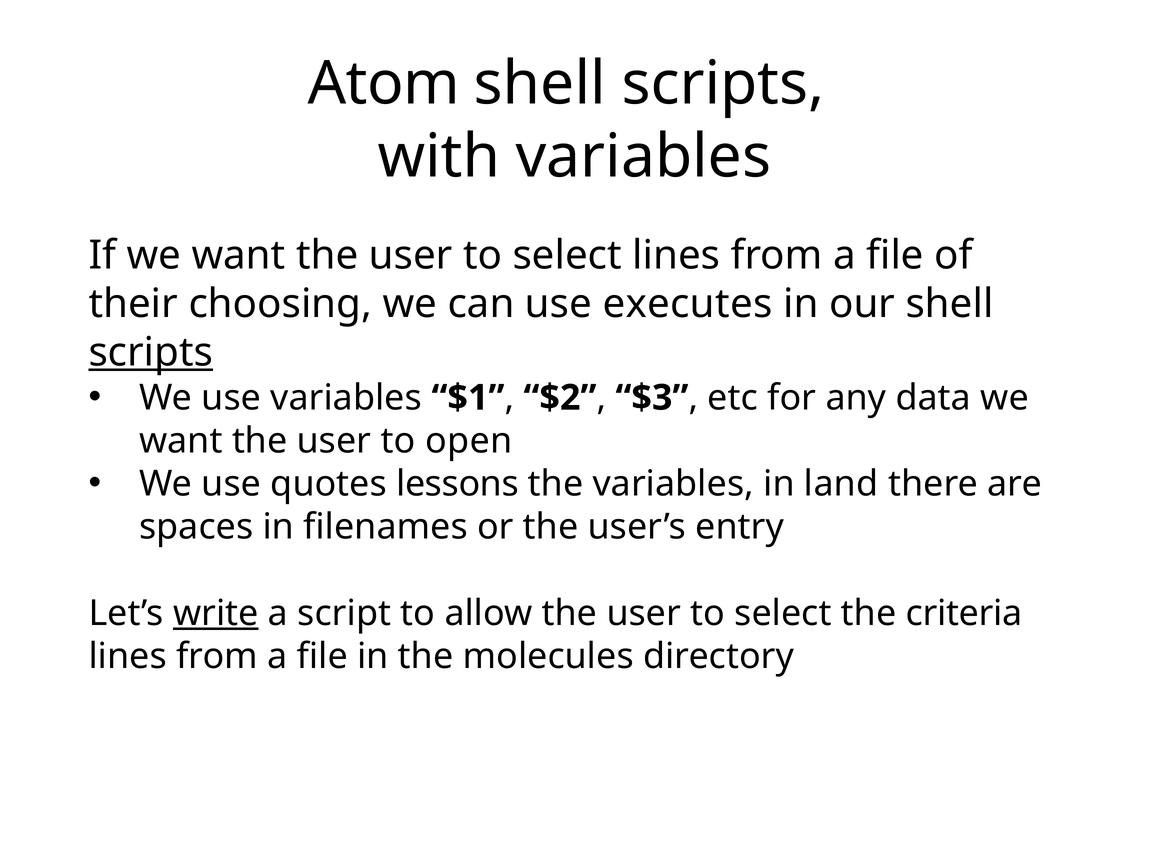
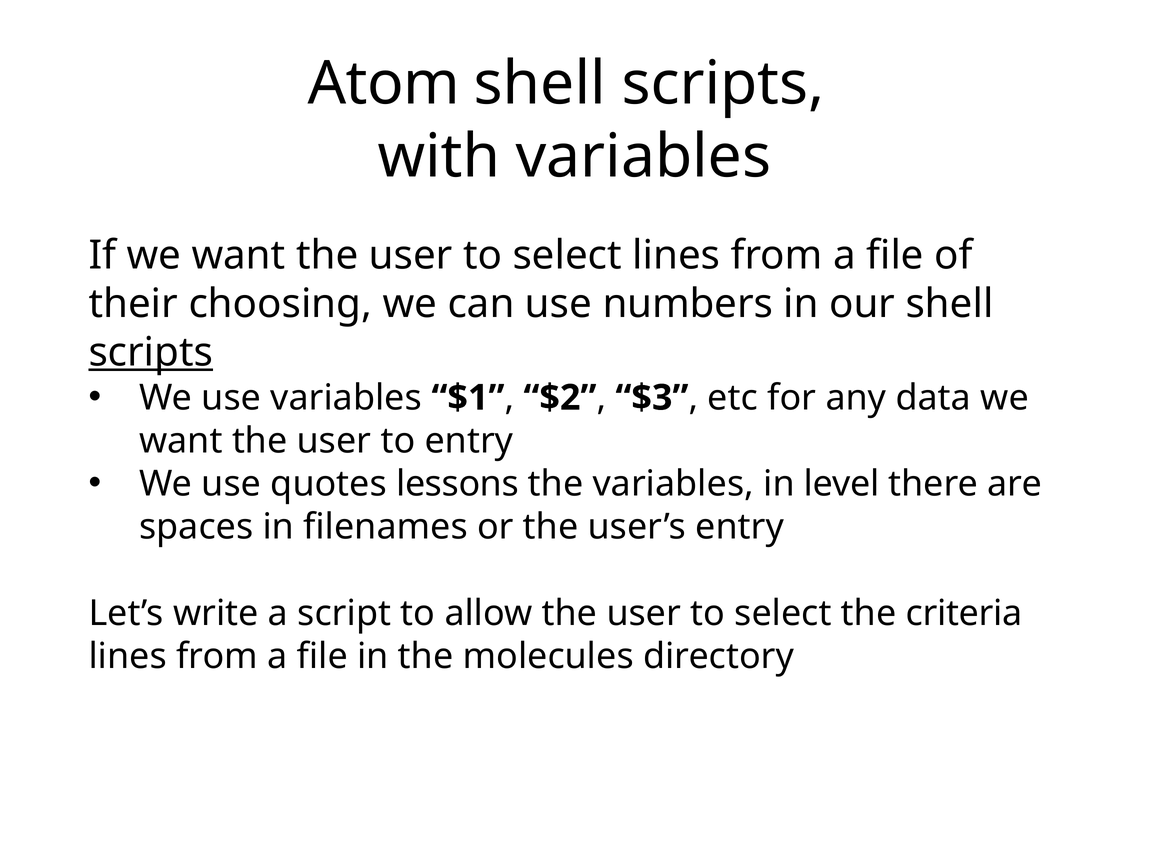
executes: executes -> numbers
to open: open -> entry
land: land -> level
write underline: present -> none
